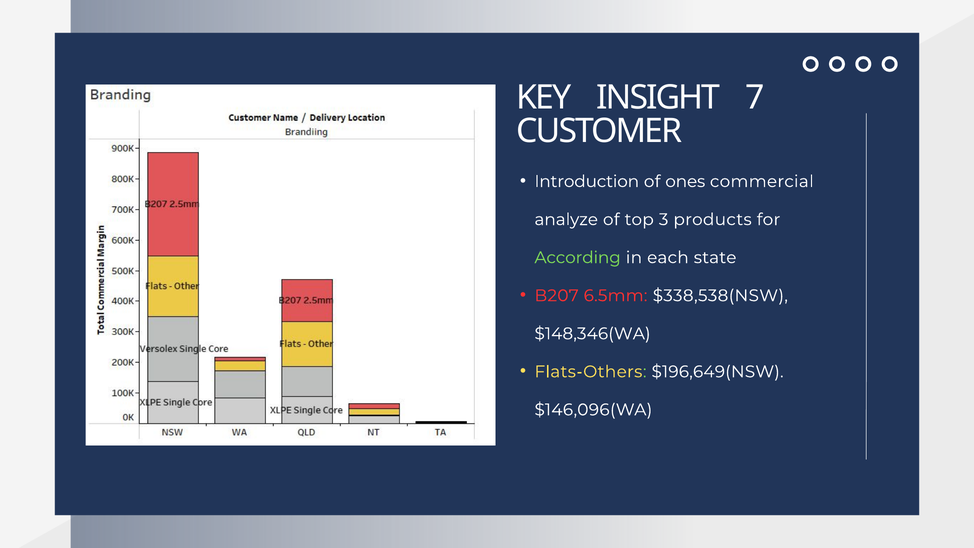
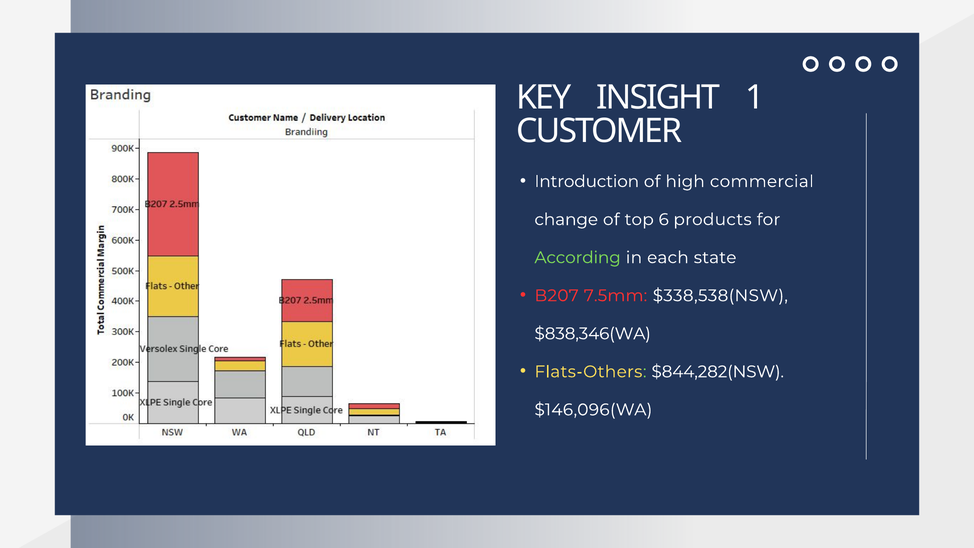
7: 7 -> 1
ones: ones -> high
analyze: analyze -> change
3: 3 -> 6
6.5mm: 6.5mm -> 7.5mm
$148,346(WA: $148,346(WA -> $838,346(WA
$196,649(NSW: $196,649(NSW -> $844,282(NSW
